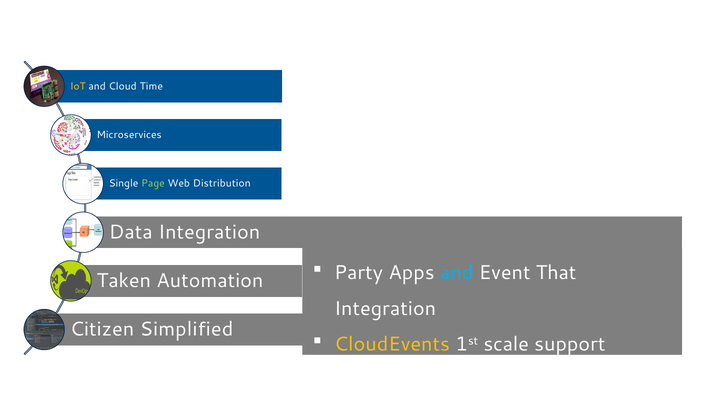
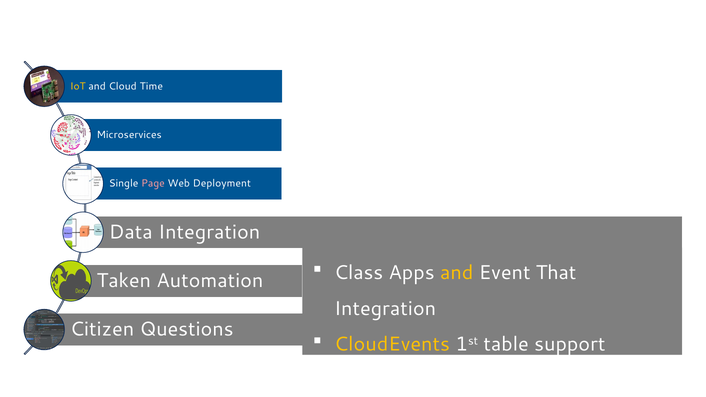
Page colour: light green -> pink
Distribution: Distribution -> Deployment
Party: Party -> Class
and at (457, 273) colour: light blue -> yellow
Simplified: Simplified -> Questions
scale: scale -> table
